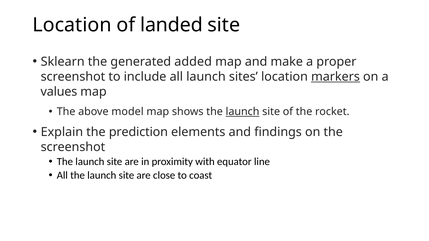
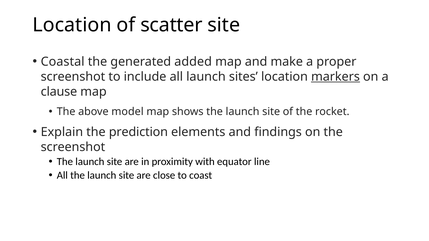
landed: landed -> scatter
Sklearn: Sklearn -> Coastal
values: values -> clause
launch at (243, 112) underline: present -> none
